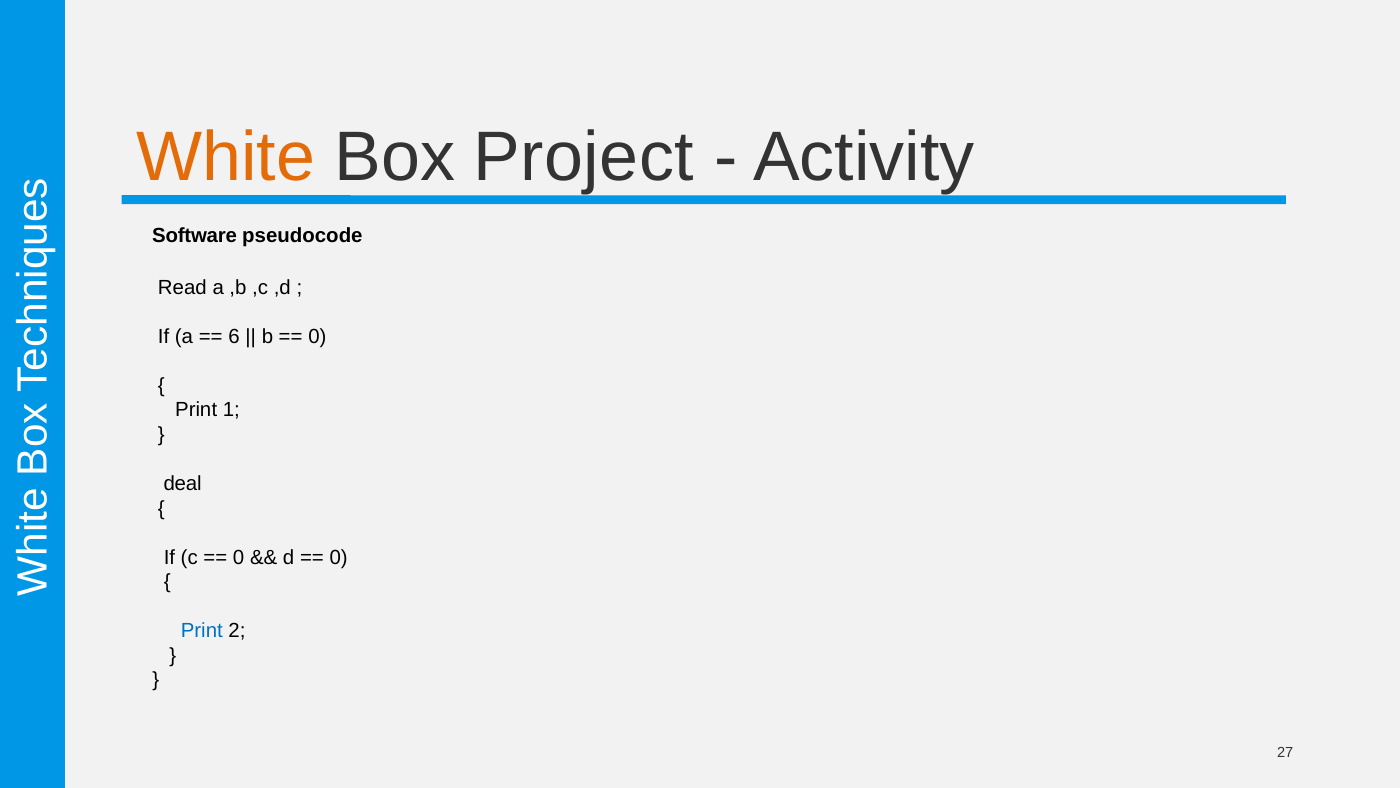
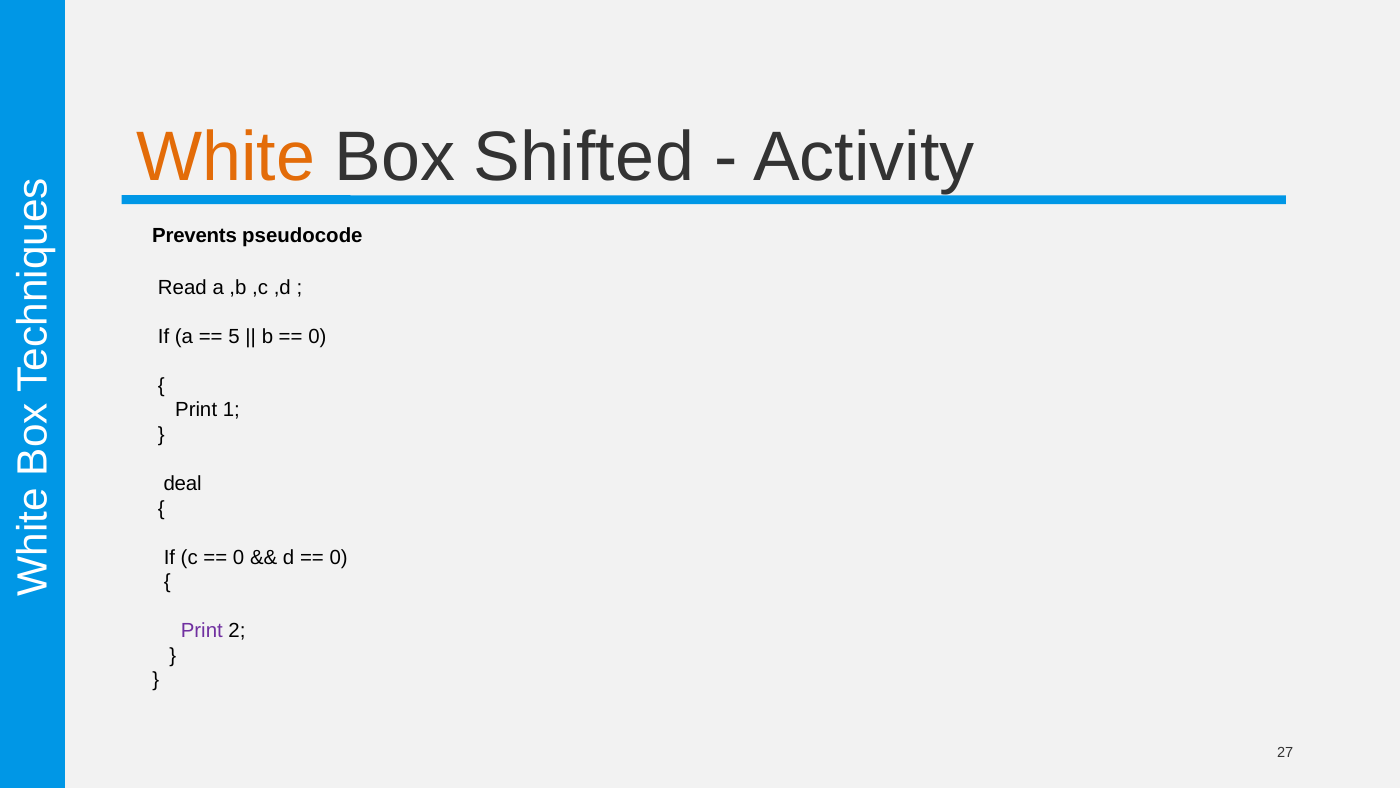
Project: Project -> Shifted
Software: Software -> Prevents
6: 6 -> 5
Print at (202, 631) colour: blue -> purple
